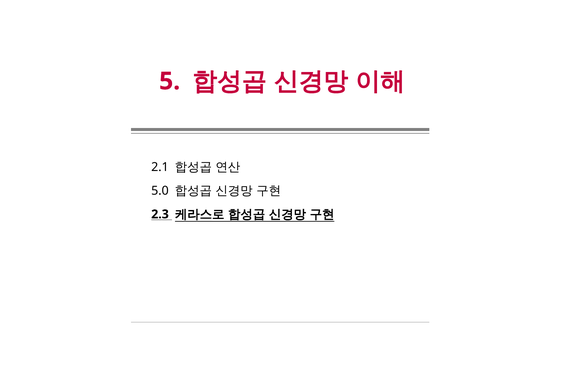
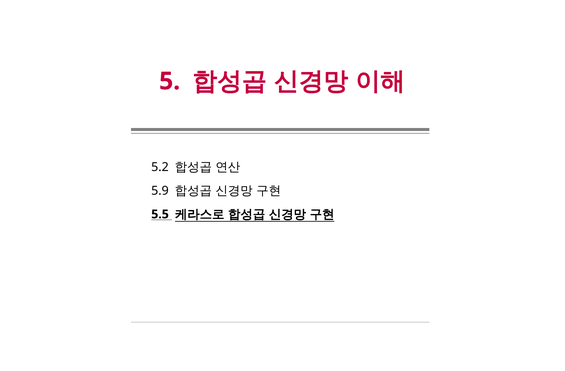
2.1: 2.1 -> 5.2
5.0: 5.0 -> 5.9
2.3: 2.3 -> 5.5
